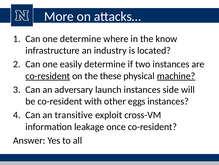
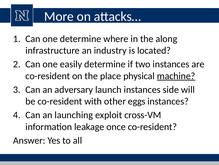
know: know -> along
co-resident at (48, 76) underline: present -> none
these: these -> place
transitive: transitive -> launching
